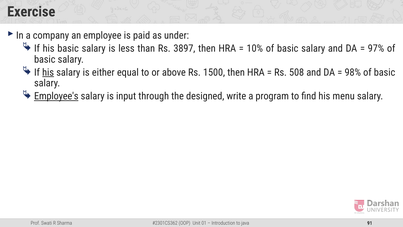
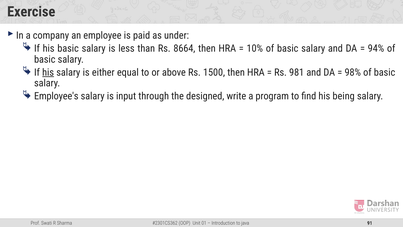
3897: 3897 -> 8664
97%: 97% -> 94%
508: 508 -> 981
Employee's underline: present -> none
menu: menu -> being
